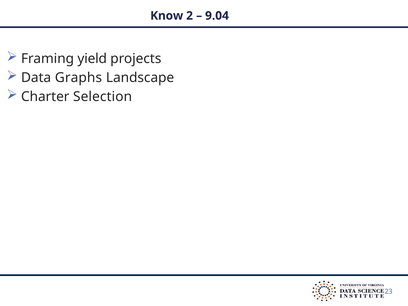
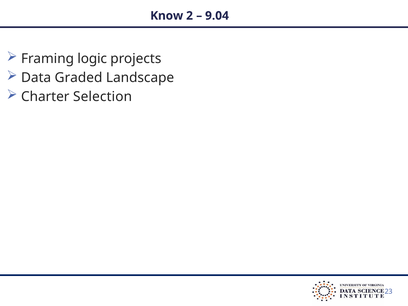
yield: yield -> logic
Graphs: Graphs -> Graded
